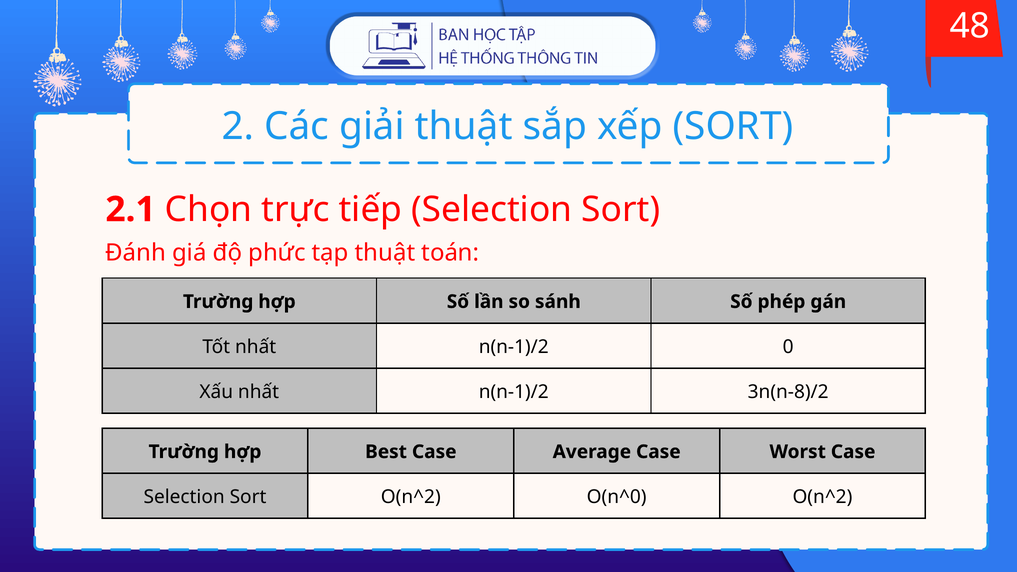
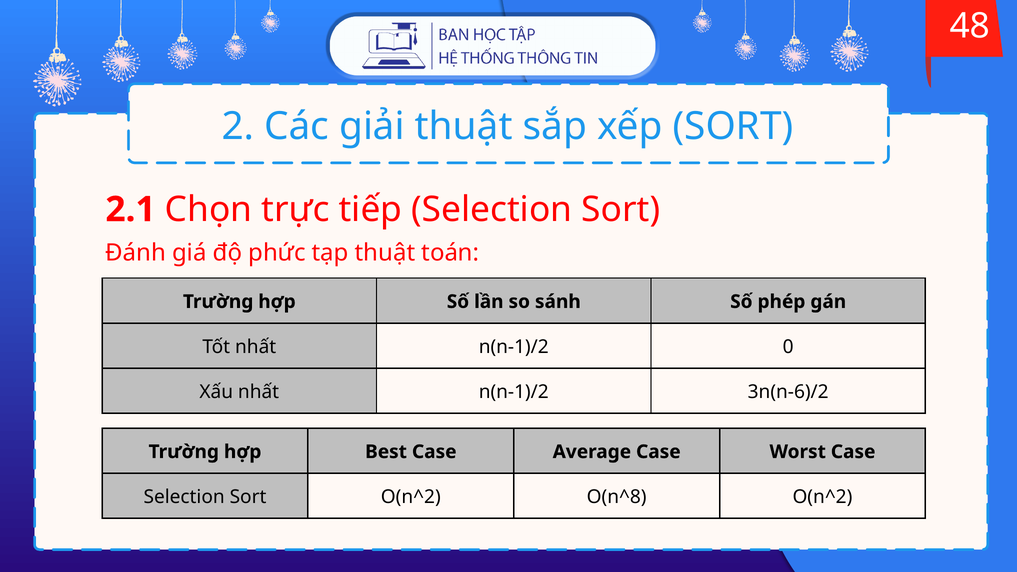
3n(n-8)/2: 3n(n-8)/2 -> 3n(n-6)/2
O(n^0: O(n^0 -> O(n^8
